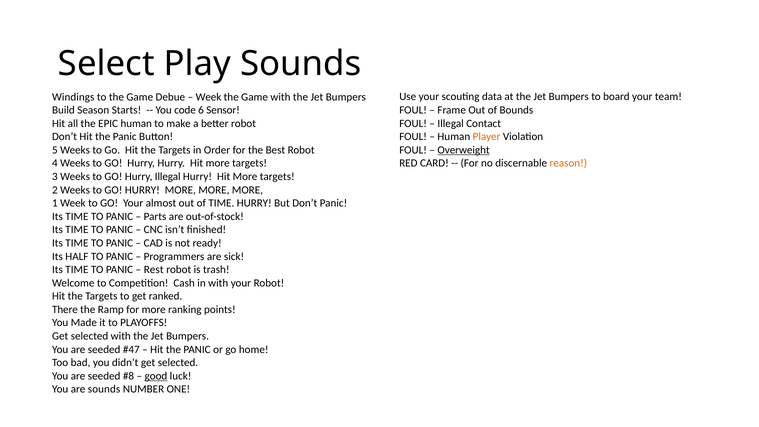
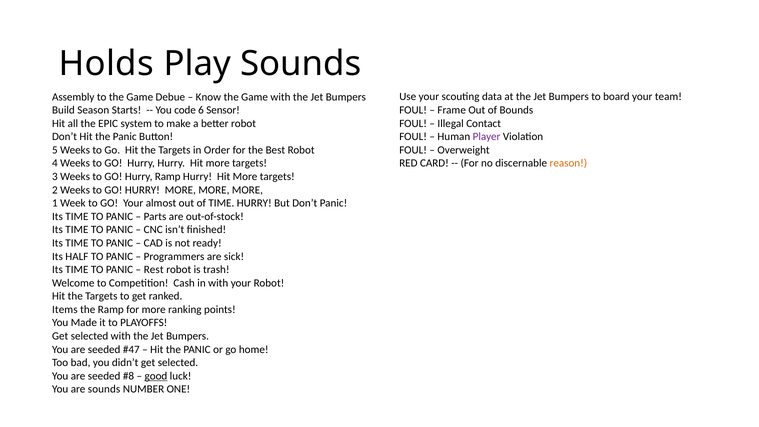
Select: Select -> Holds
Windings: Windings -> Assembly
Week at (209, 97): Week -> Know
EPIC human: human -> system
Player colour: orange -> purple
Overweight underline: present -> none
Hurry Illegal: Illegal -> Ramp
There: There -> Items
